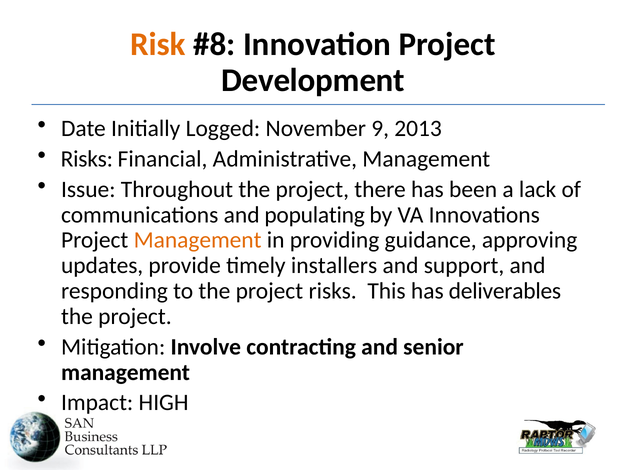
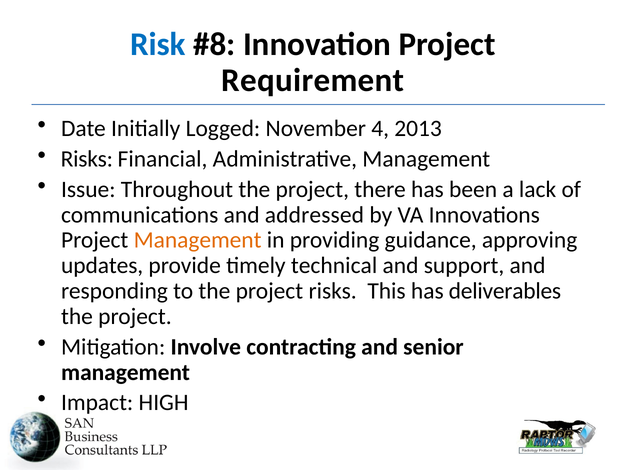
Risk colour: orange -> blue
Development: Development -> Requirement
9: 9 -> 4
populating: populating -> addressed
installers: installers -> technical
